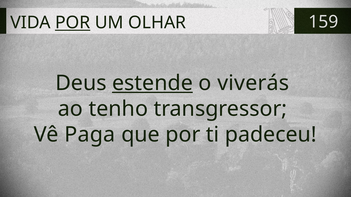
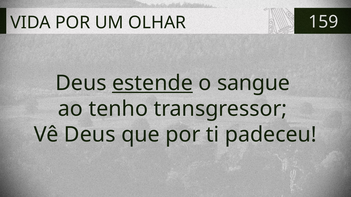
POR at (73, 23) underline: present -> none
viverás: viverás -> sangue
Vê Paga: Paga -> Deus
